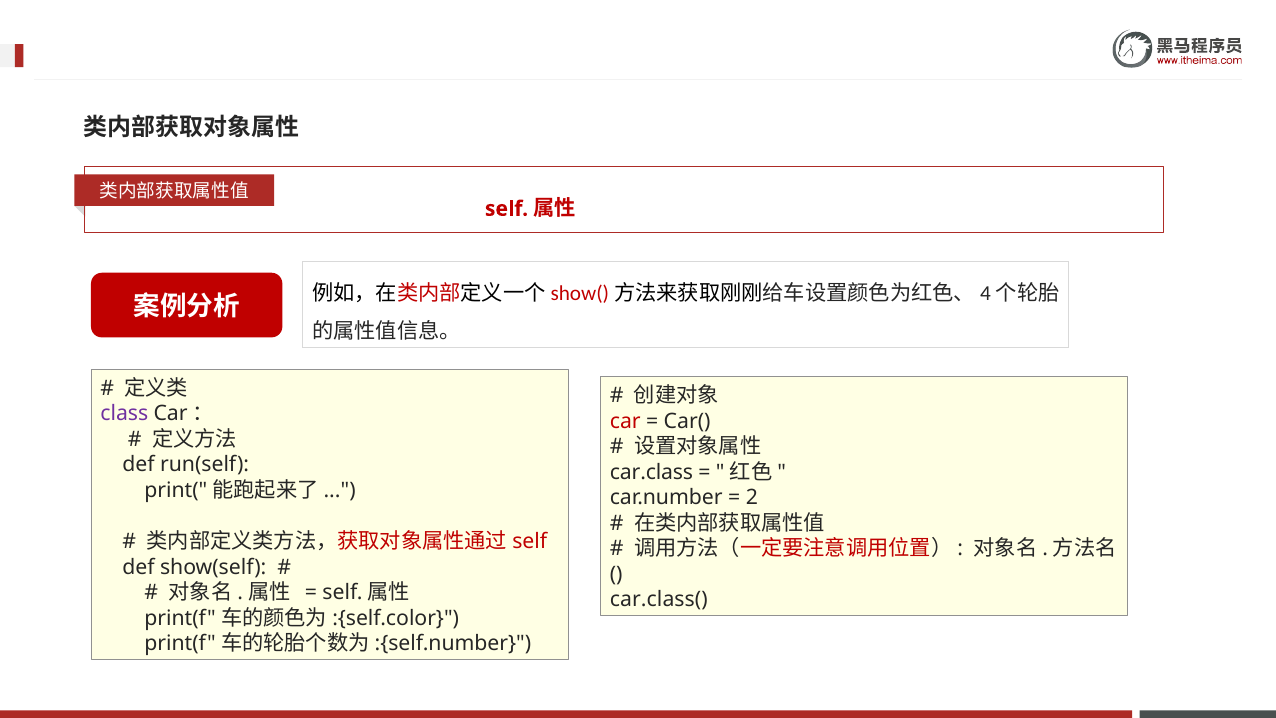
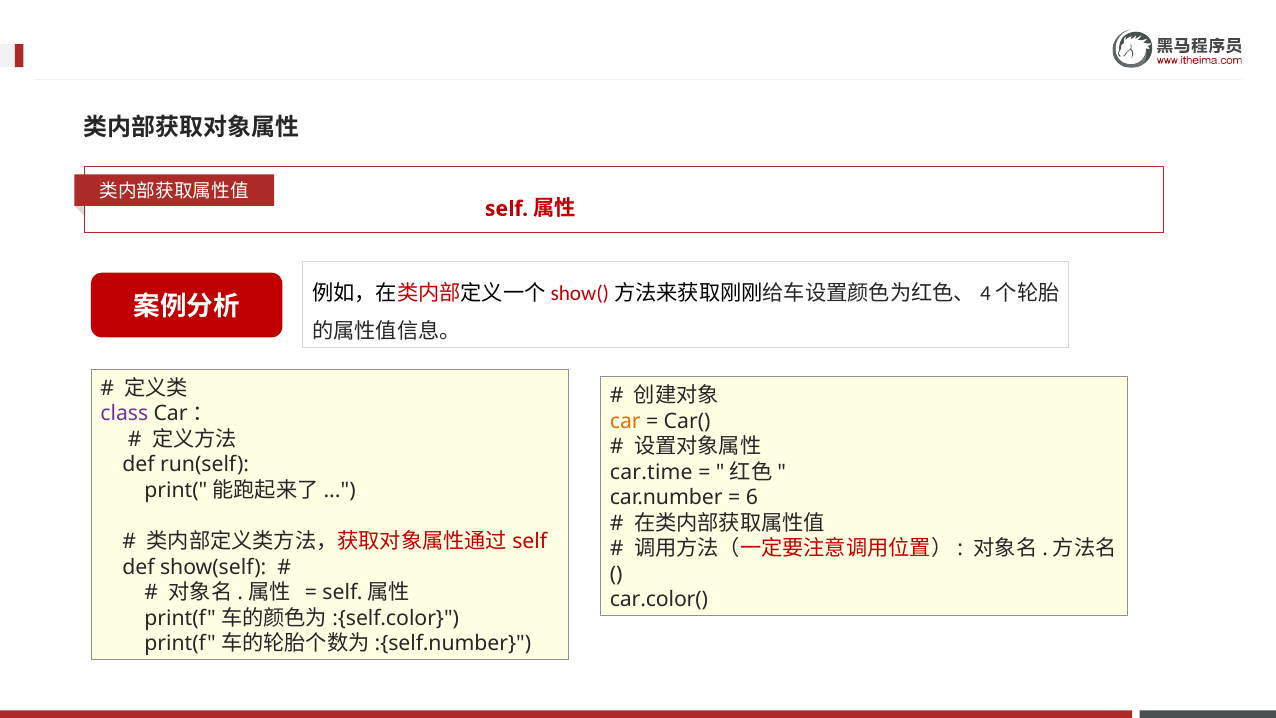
car colour: red -> orange
car.class: car.class -> car.time
2: 2 -> 6
car.class(: car.class( -> car.color(
